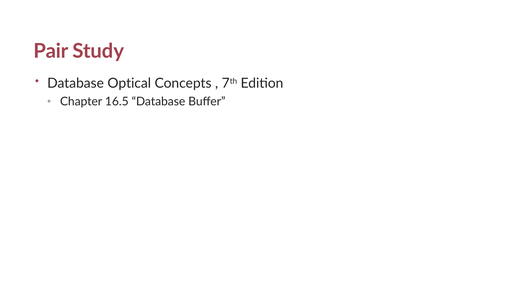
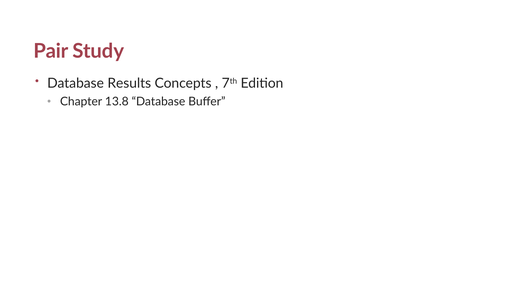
Optical: Optical -> Results
16.5: 16.5 -> 13.8
